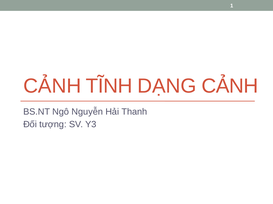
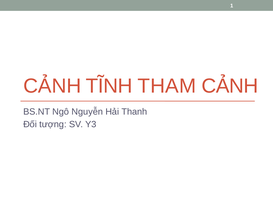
DẠNG: DẠNG -> THAM
